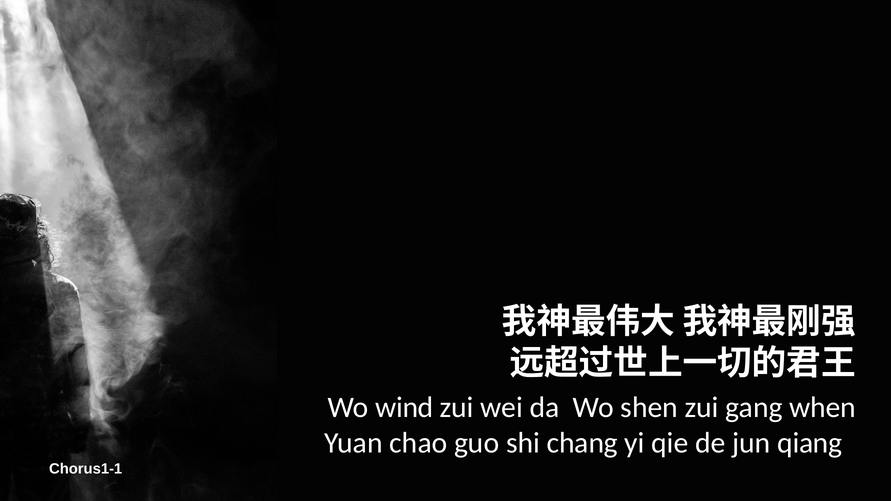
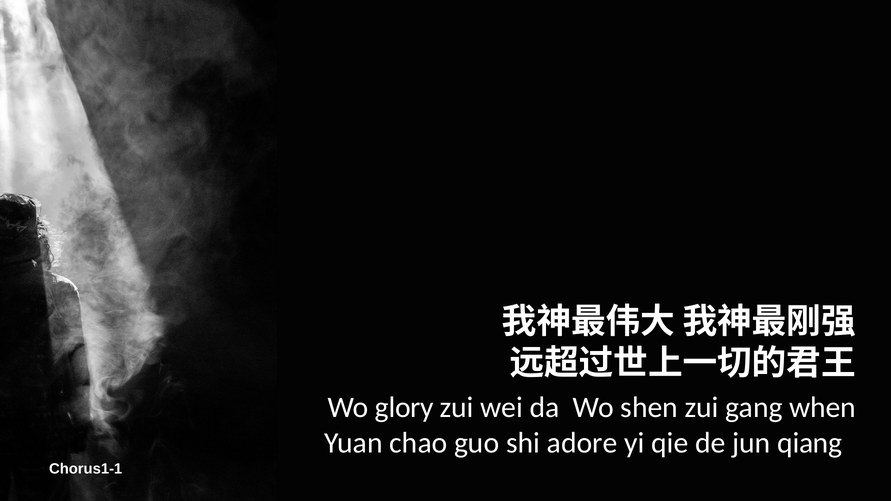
wind: wind -> glory
chang: chang -> adore
